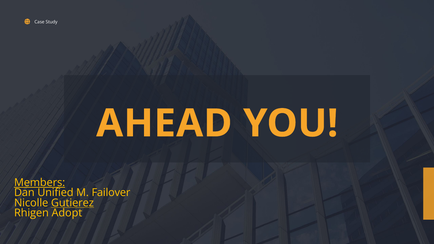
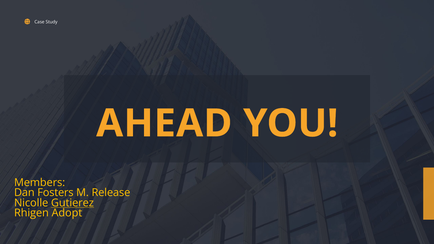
Members underline: present -> none
Unified: Unified -> Fosters
Failover: Failover -> Release
